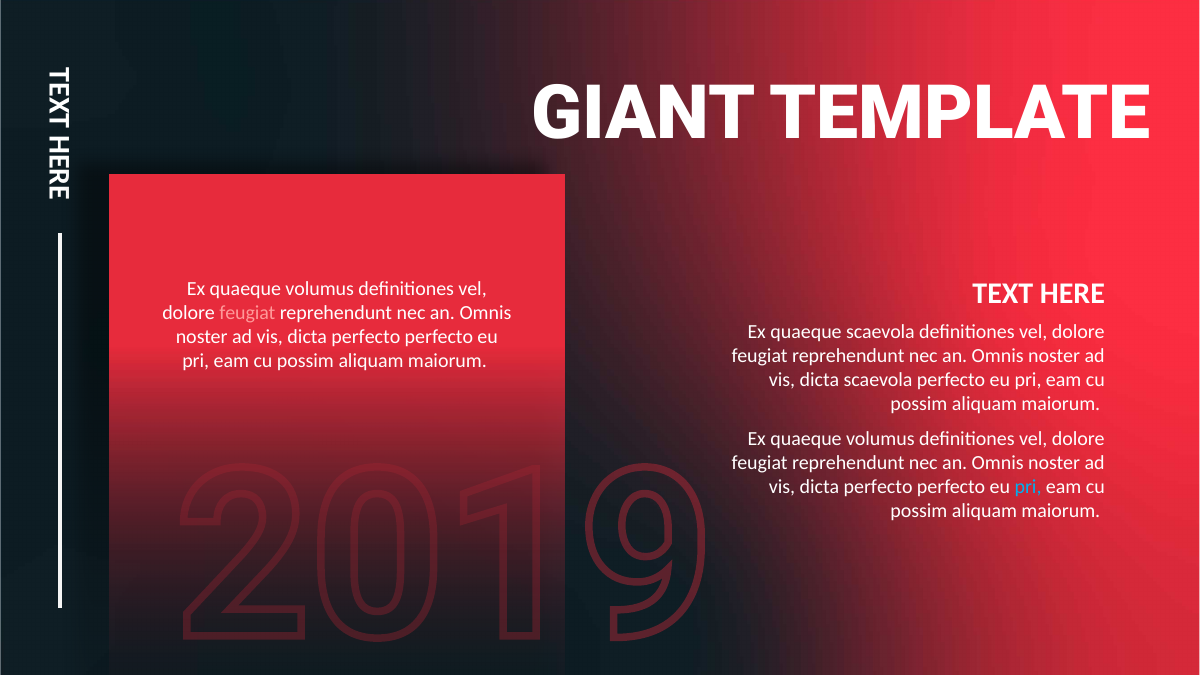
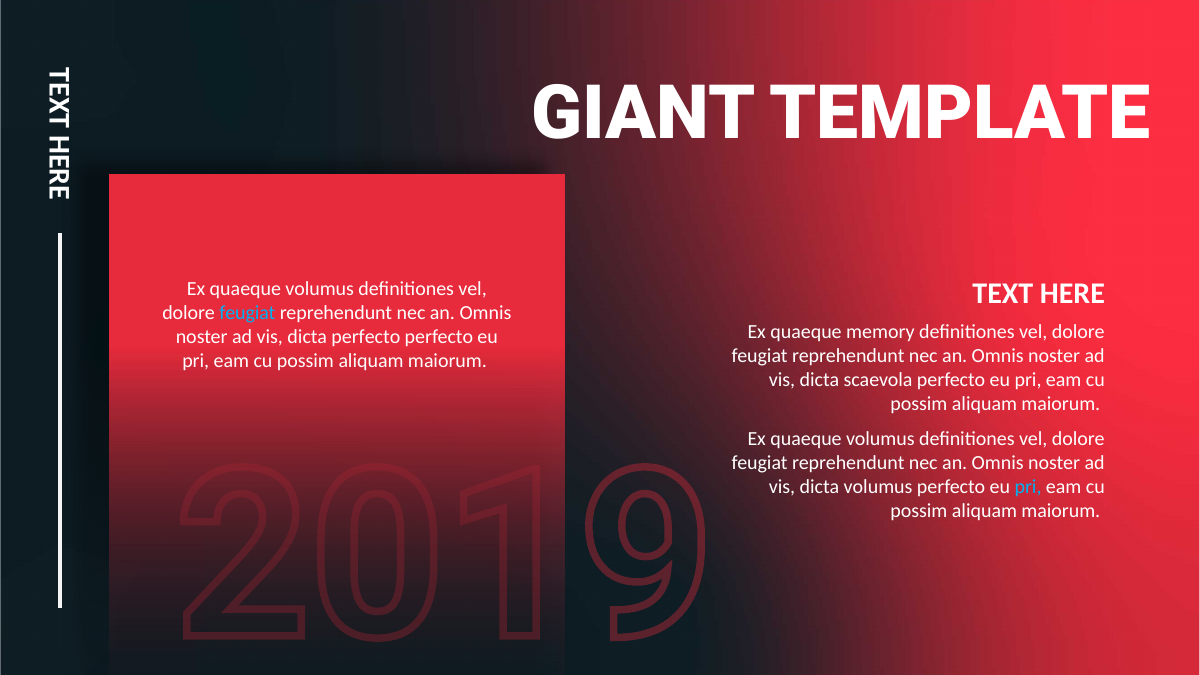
feugiat at (247, 313) colour: pink -> light blue
quaeque scaevola: scaevola -> memory
perfecto at (878, 487): perfecto -> volumus
